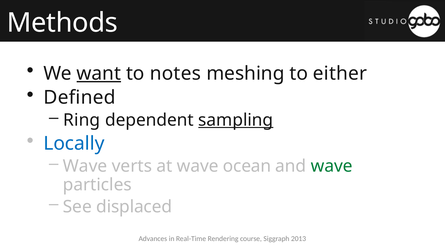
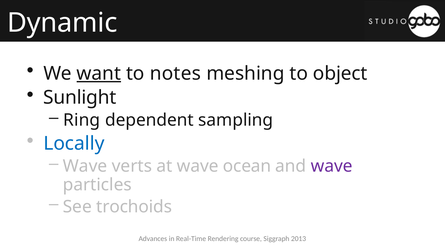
Methods: Methods -> Dynamic
either: either -> object
Defined: Defined -> Sunlight
sampling underline: present -> none
wave at (332, 166) colour: green -> purple
displaced: displaced -> trochoids
